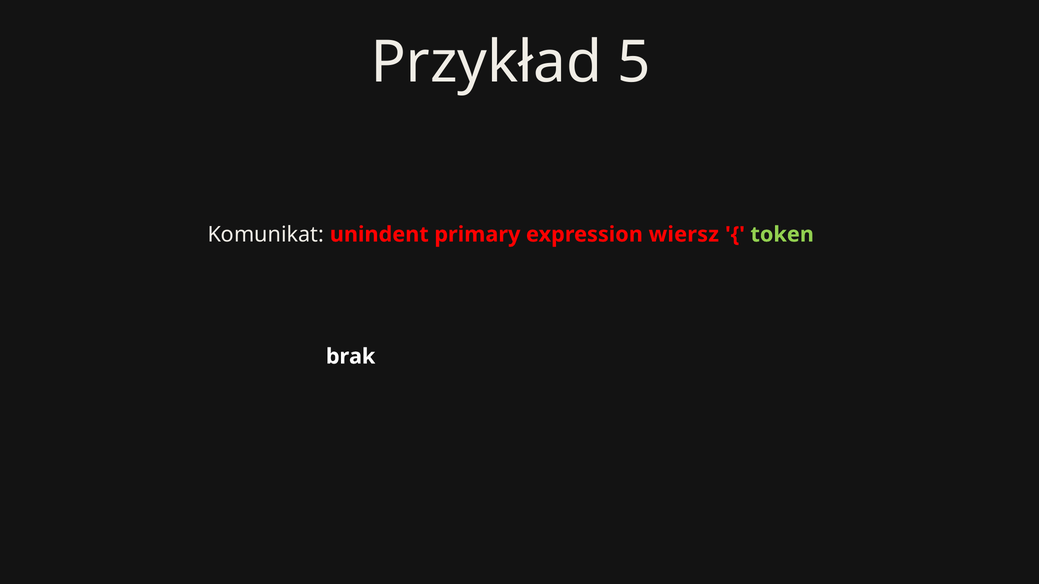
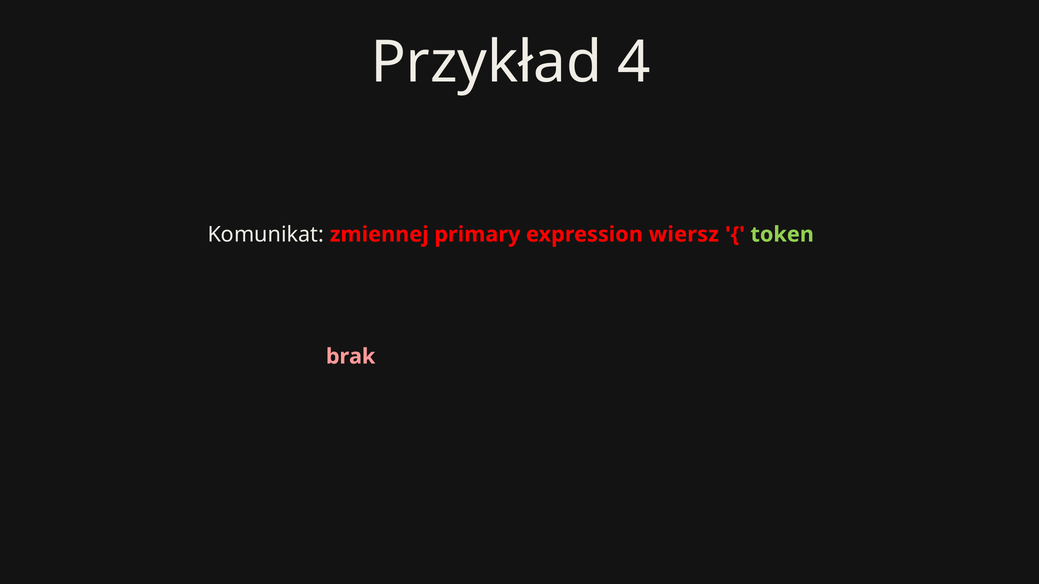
5: 5 -> 4
unindent: unindent -> zmiennej
brak colour: white -> pink
